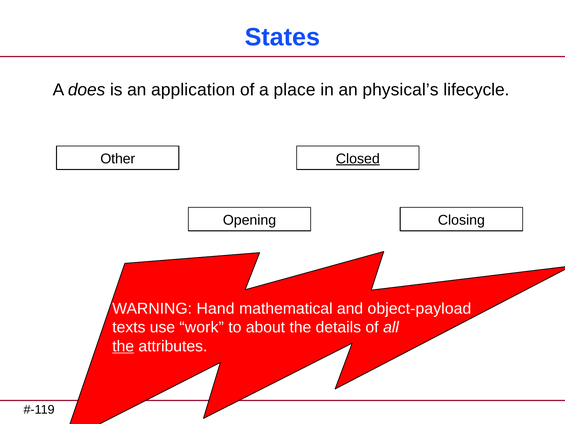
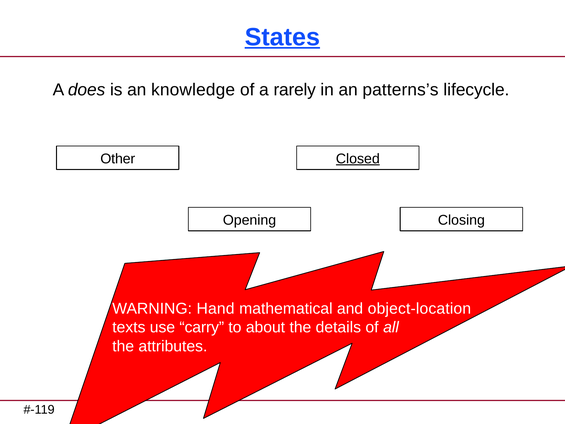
States underline: none -> present
application: application -> knowledge
place: place -> rarely
physical’s: physical’s -> patterns’s
object-payload: object-payload -> object-location
work: work -> carry
the at (123, 346) underline: present -> none
